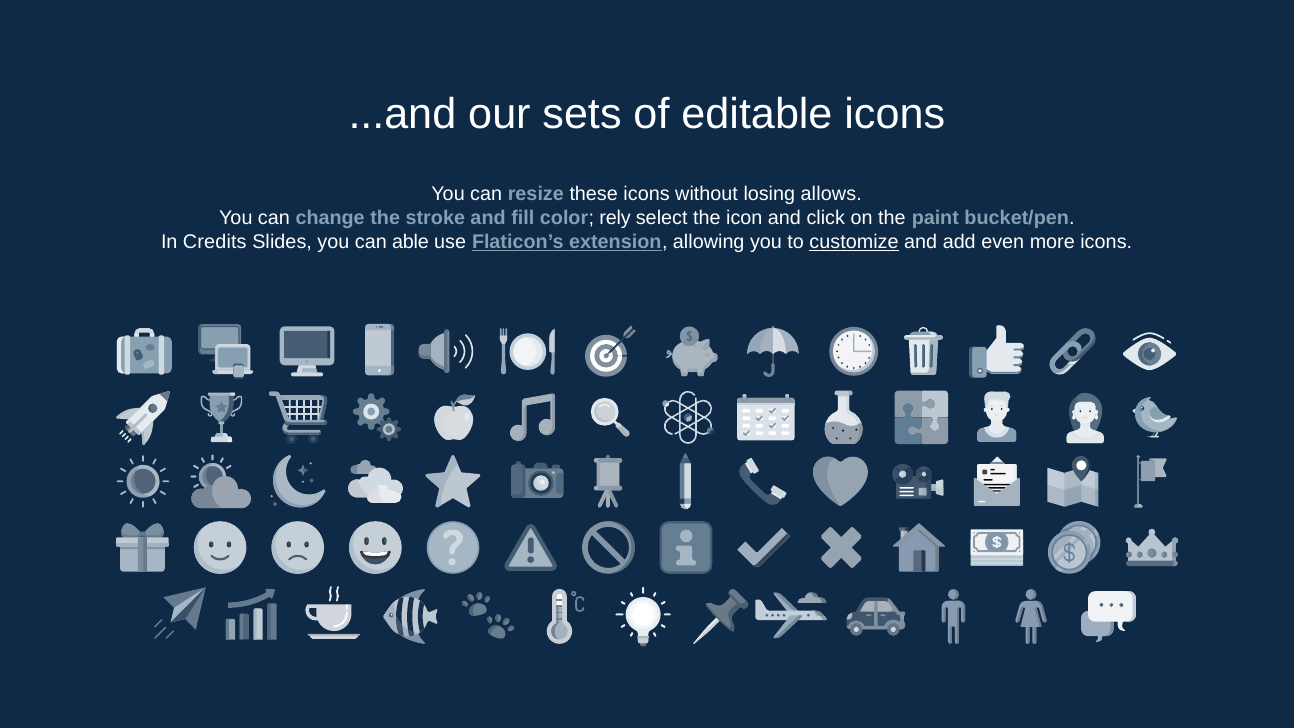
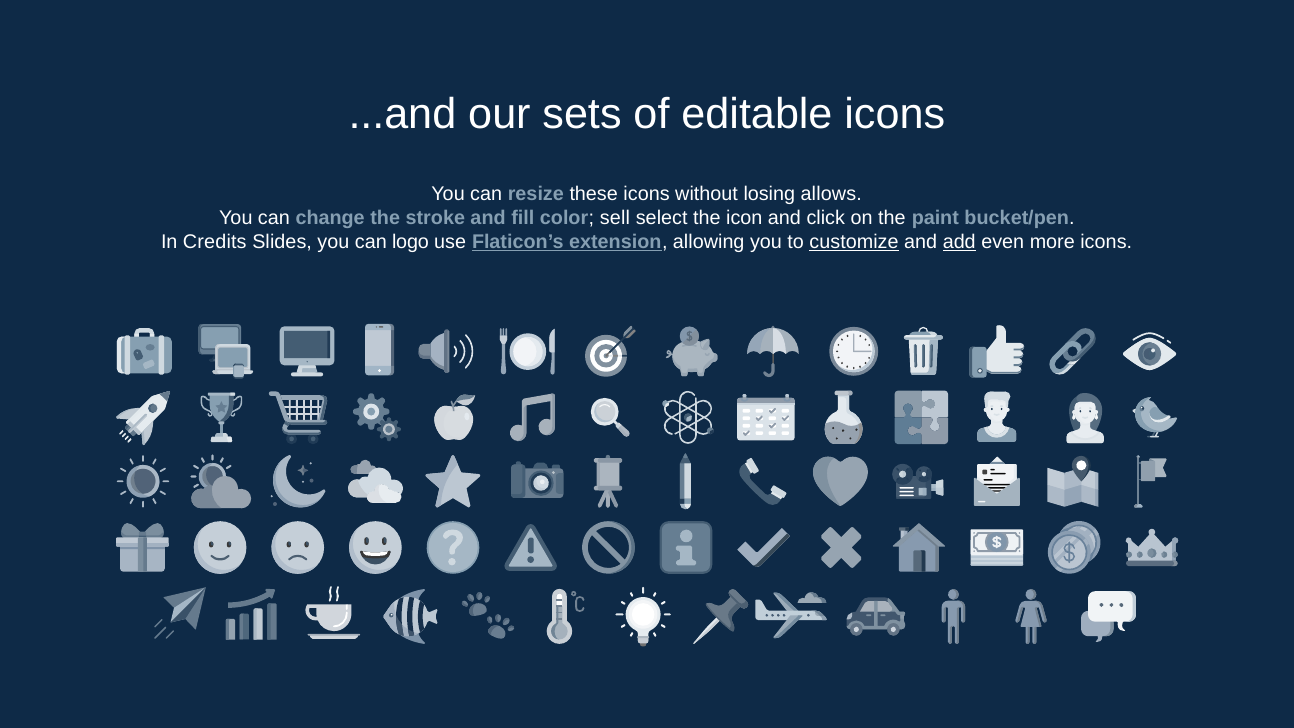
rely: rely -> sell
able: able -> logo
add underline: none -> present
